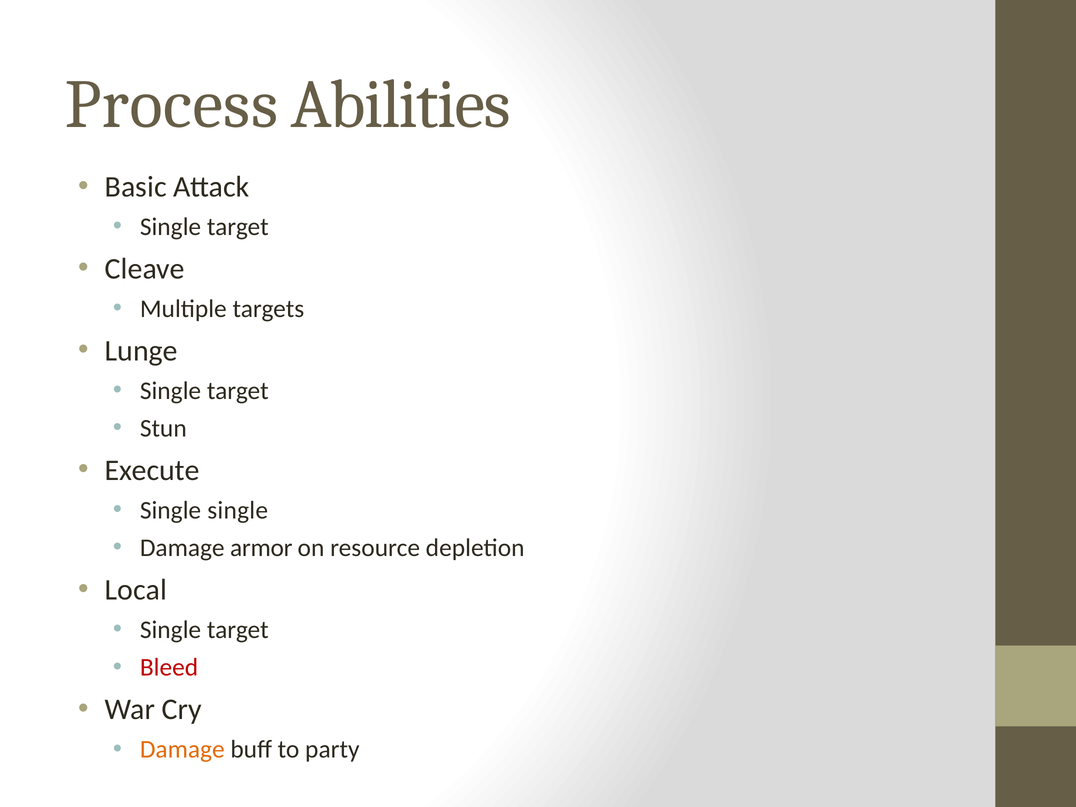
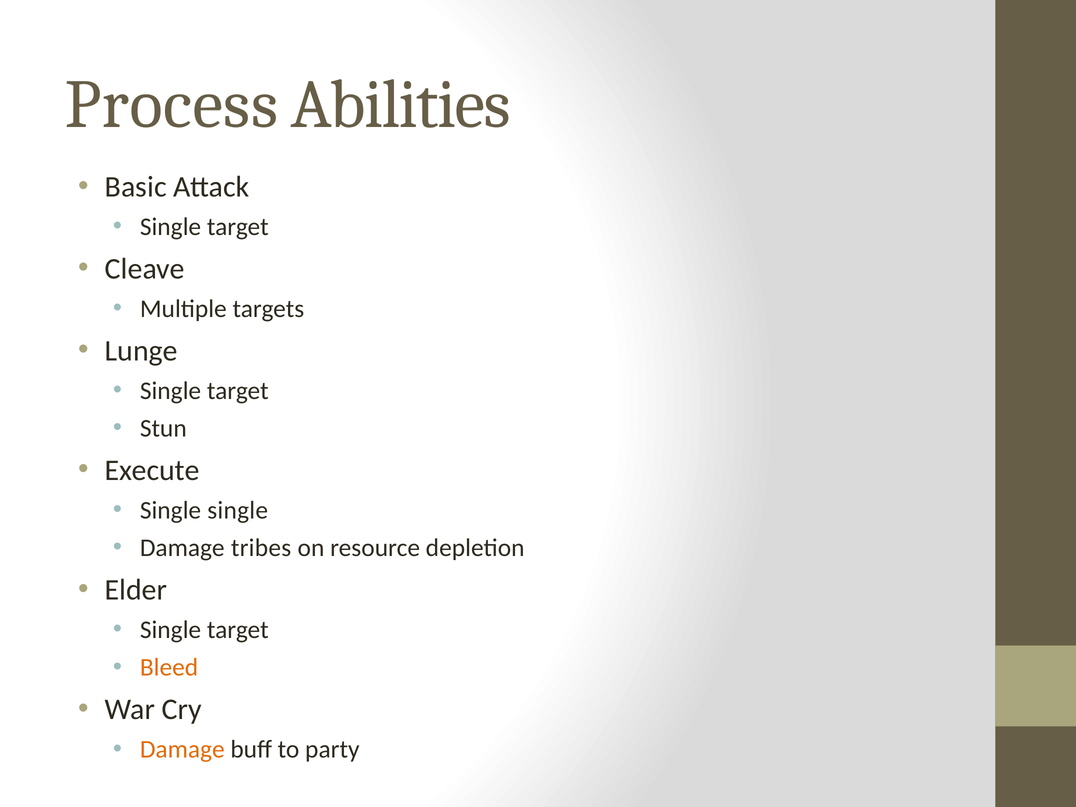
armor: armor -> tribes
Local: Local -> Elder
Bleed colour: red -> orange
